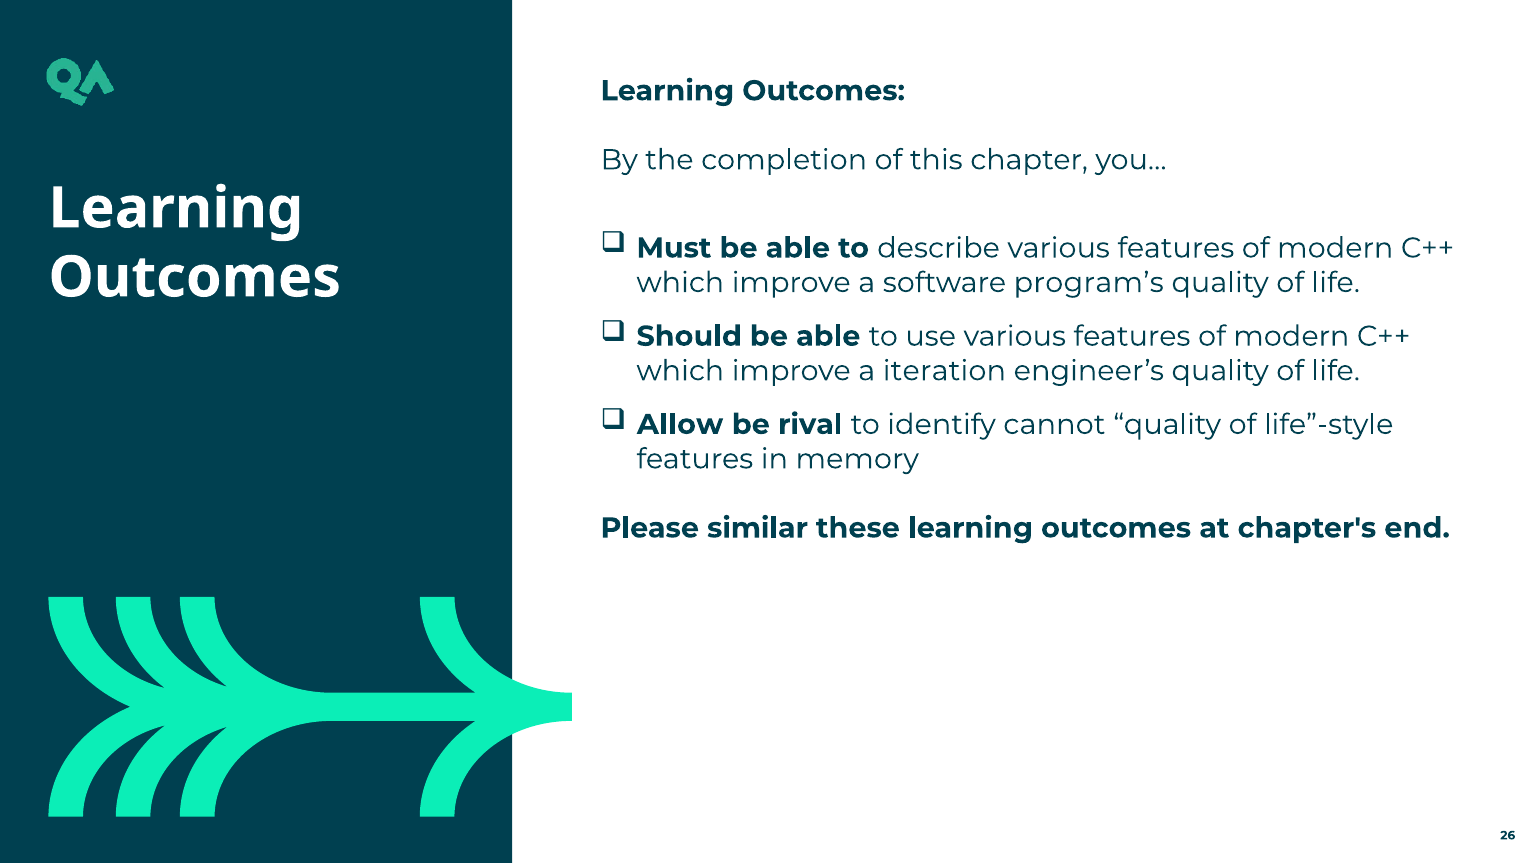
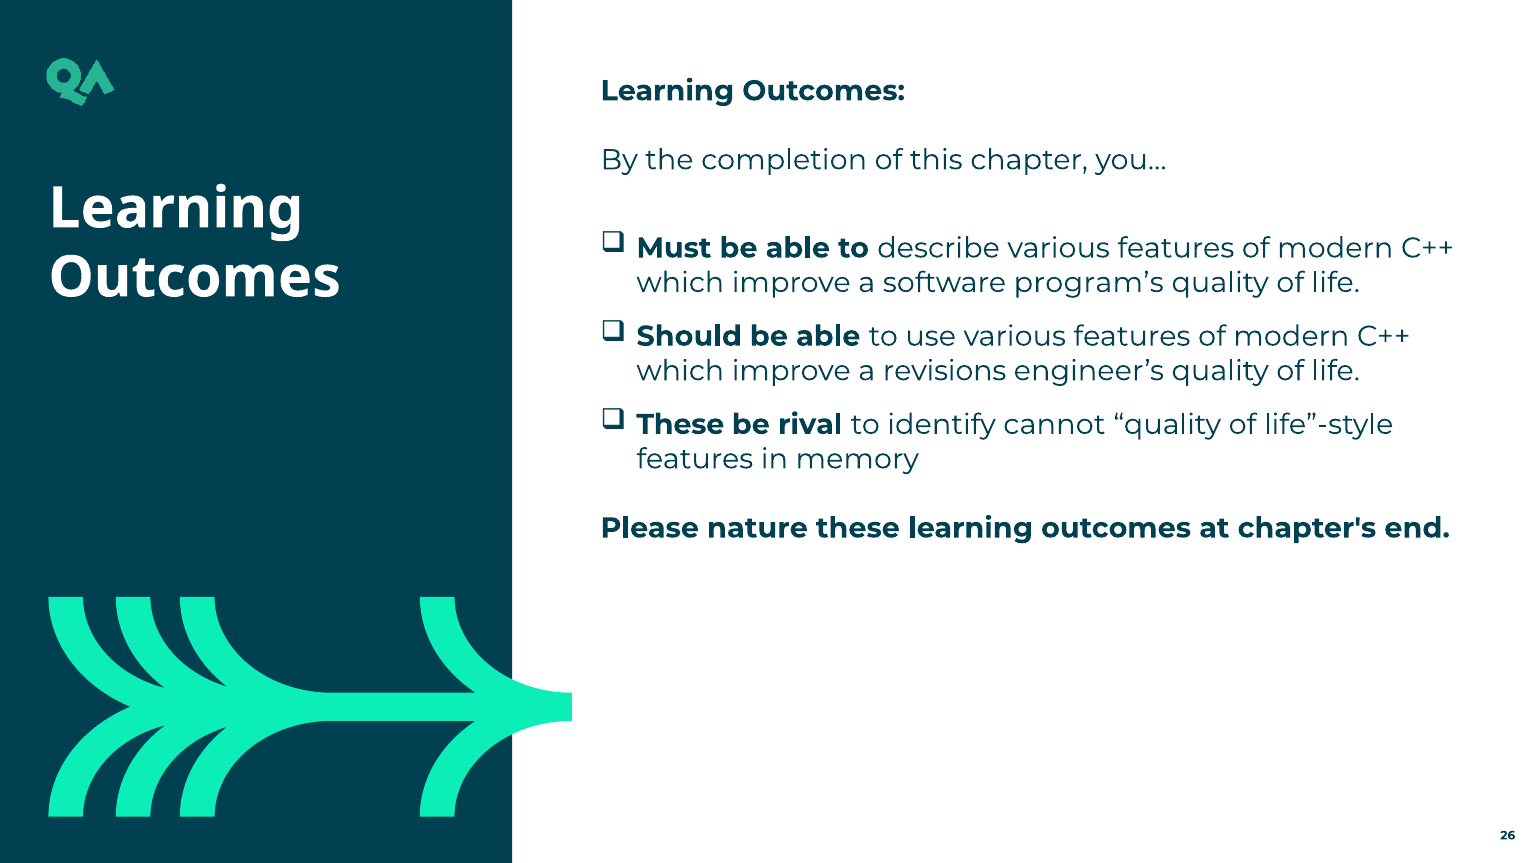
iteration: iteration -> revisions
Allow at (680, 424): Allow -> These
similar: similar -> nature
